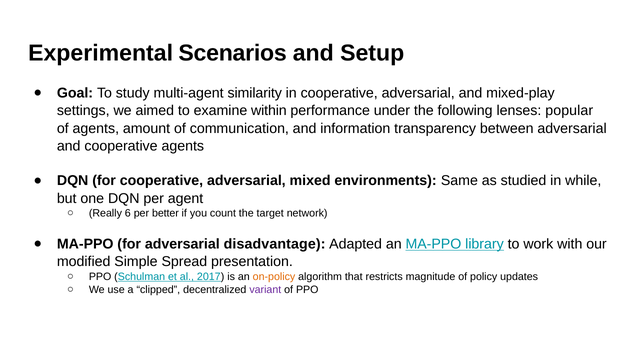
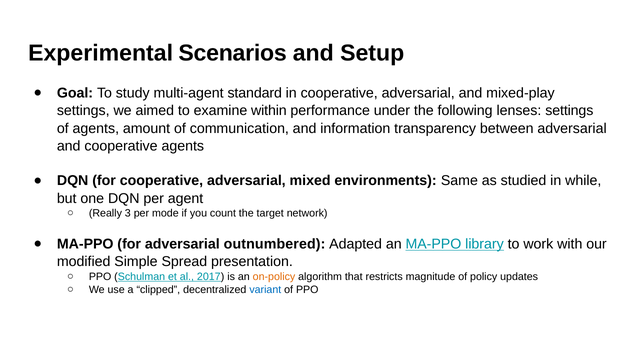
similarity: similarity -> standard
lenses popular: popular -> settings
6: 6 -> 3
better: better -> mode
disadvantage: disadvantage -> outnumbered
variant colour: purple -> blue
